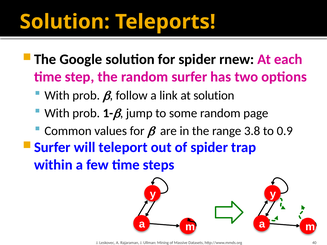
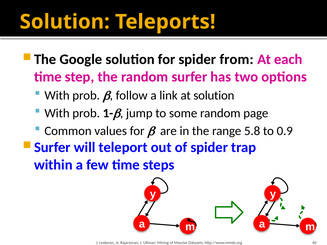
rnew: rnew -> from
3.8: 3.8 -> 5.8
